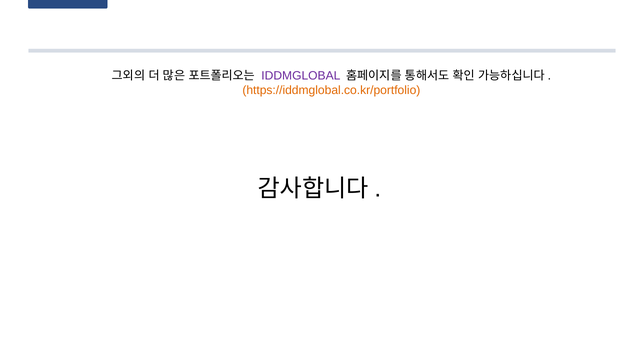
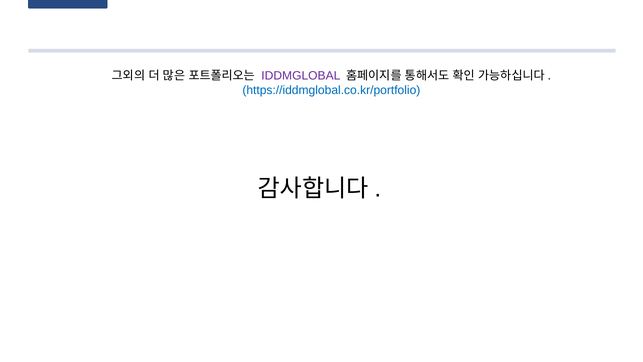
https://iddmglobal.co.kr/portfolio colour: orange -> blue
